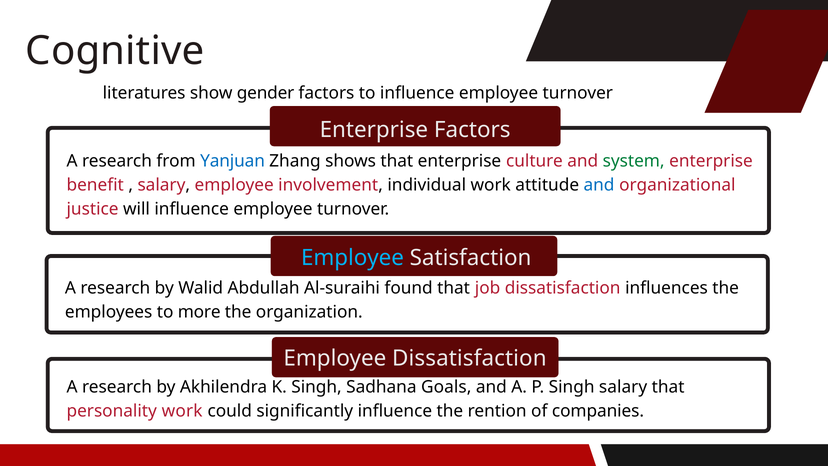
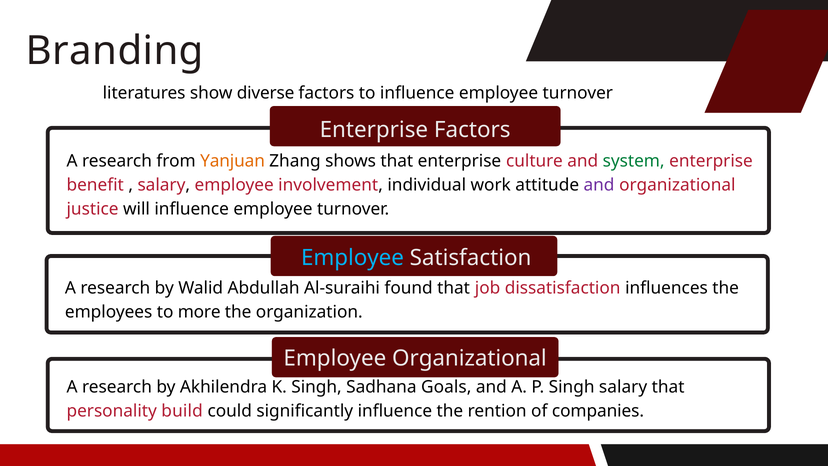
Cognitive: Cognitive -> Branding
gender: gender -> diverse
Yanjuan colour: blue -> orange
and at (599, 185) colour: blue -> purple
Employee Dissatisfaction: Dissatisfaction -> Organizational
personality work: work -> build
